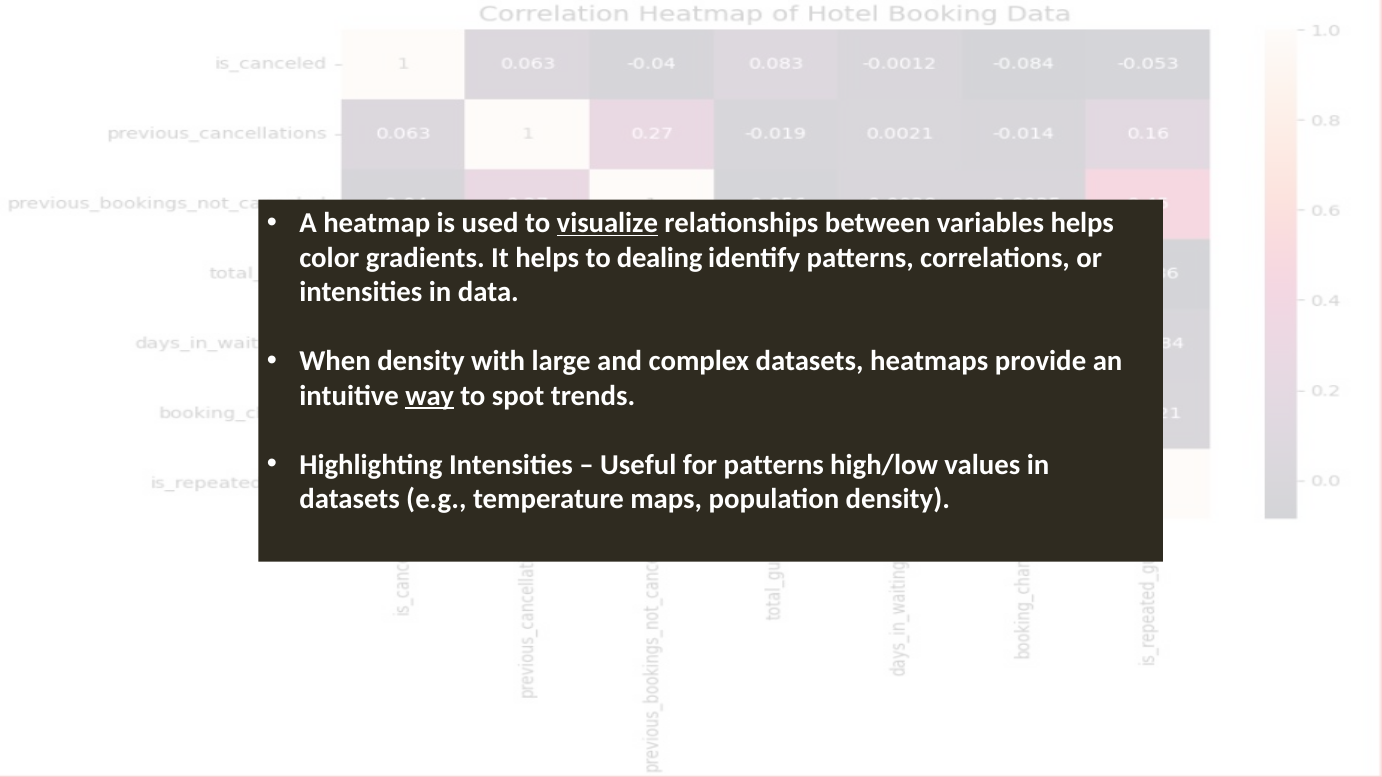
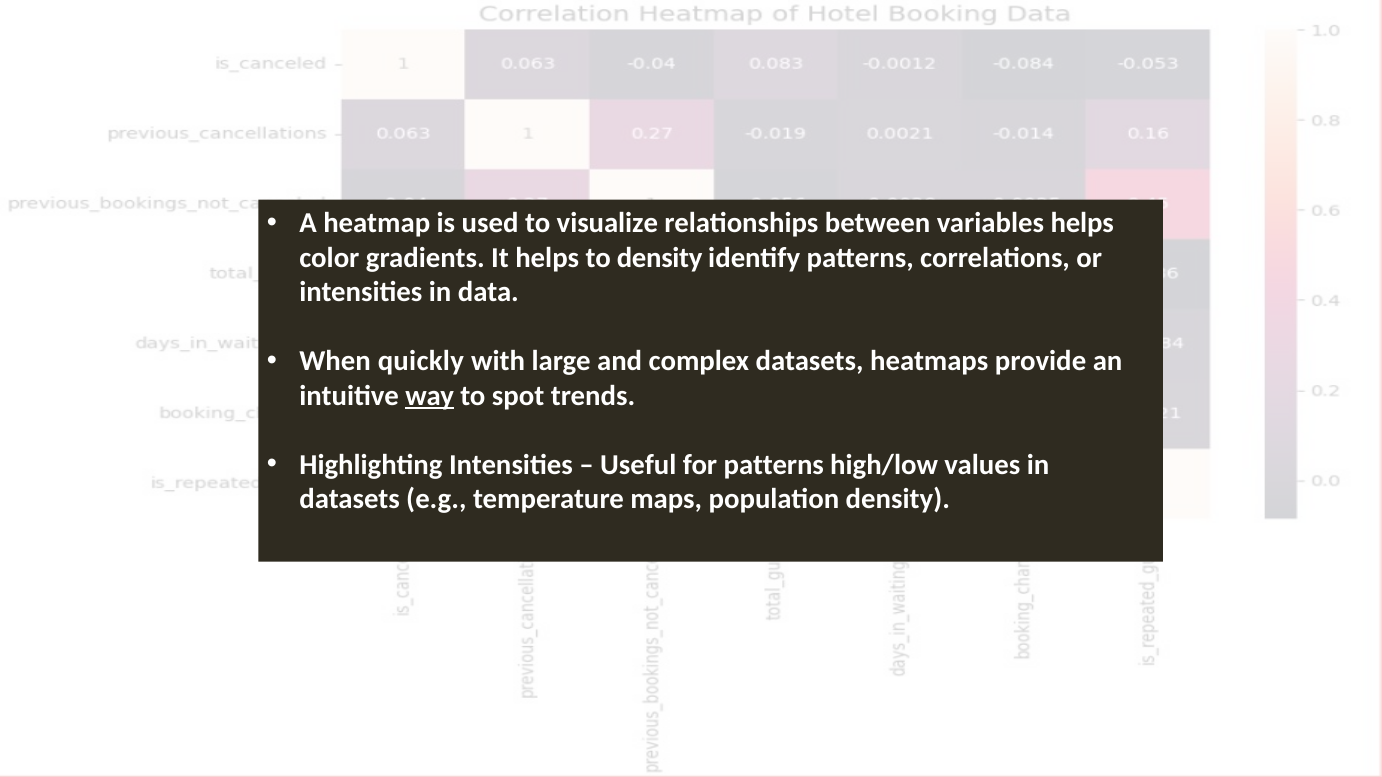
visualize underline: present -> none
to dealing: dealing -> density
When density: density -> quickly
